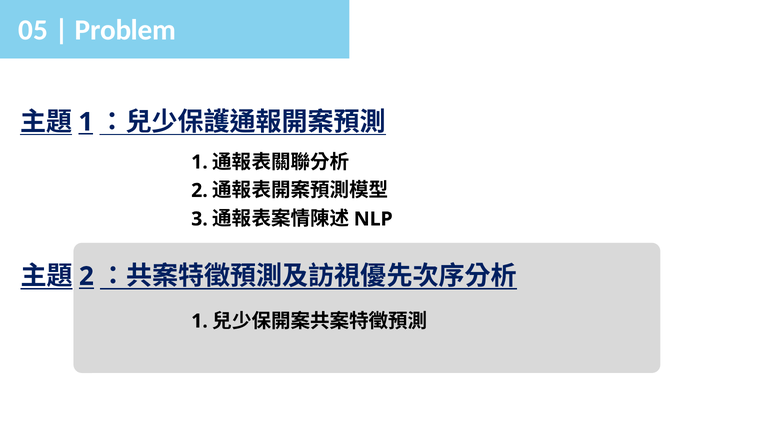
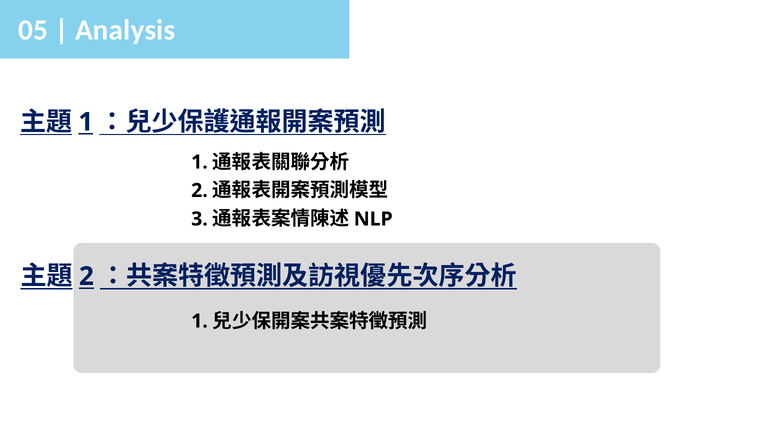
Problem: Problem -> Analysis
